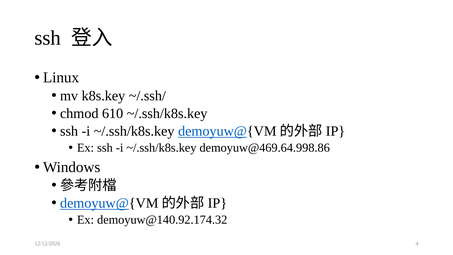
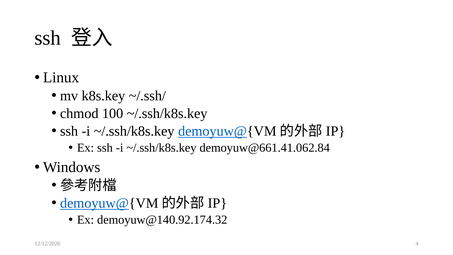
610: 610 -> 100
demoyuw@469.64.998.86: demoyuw@469.64.998.86 -> demoyuw@661.41.062.84
